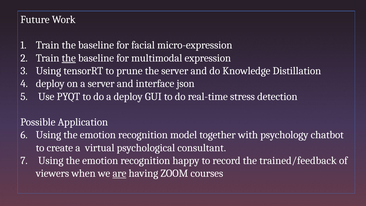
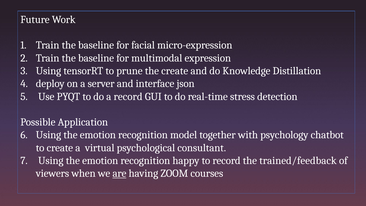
the at (69, 58) underline: present -> none
the server: server -> create
a deploy: deploy -> record
